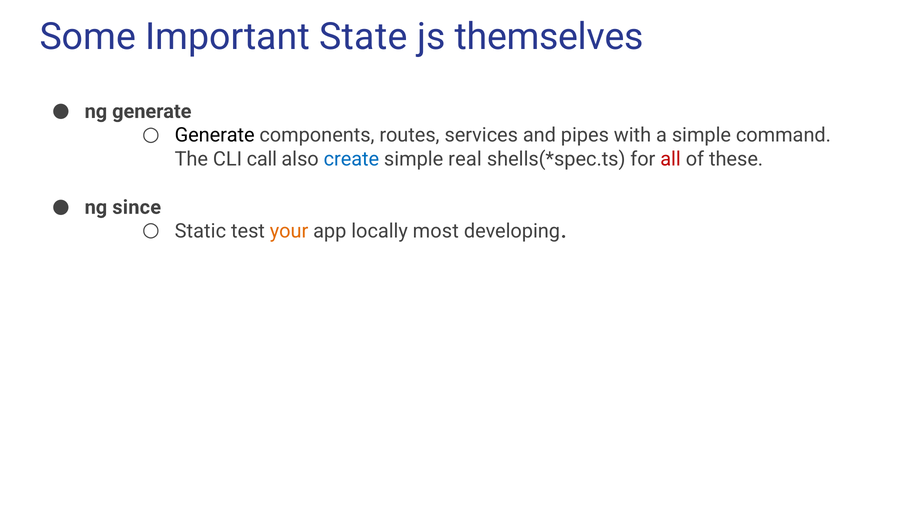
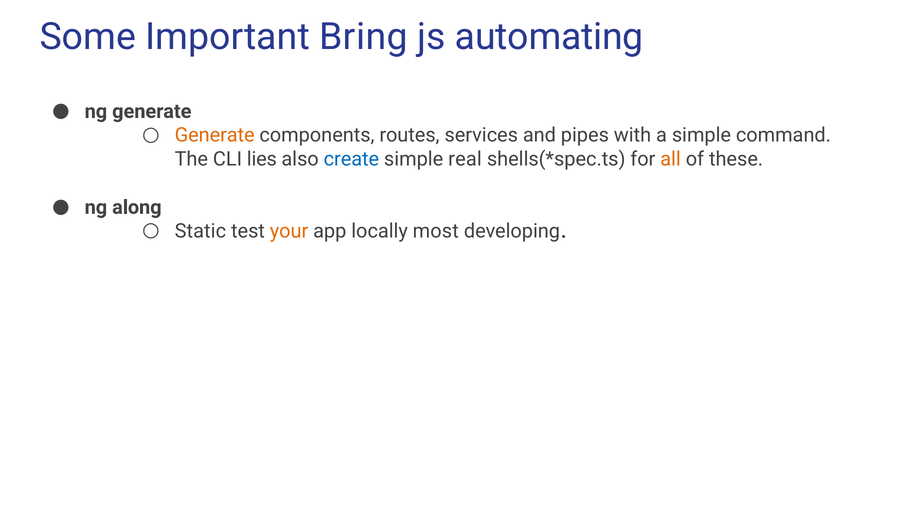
State: State -> Bring
themselves: themselves -> automating
Generate at (215, 135) colour: black -> orange
call: call -> lies
all colour: red -> orange
since: since -> along
